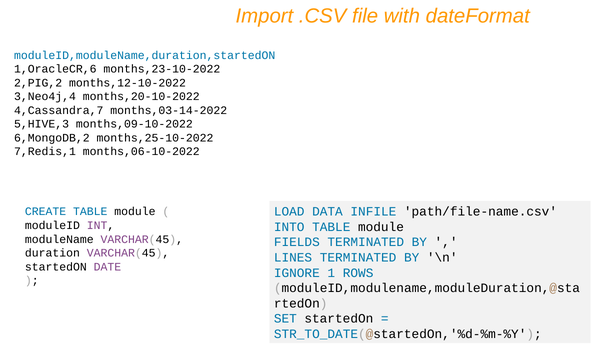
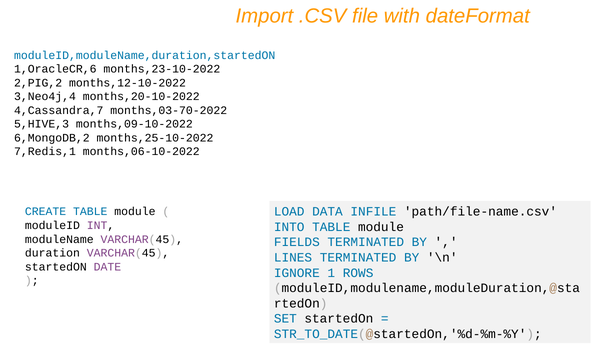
months,03-14-2022: months,03-14-2022 -> months,03-70-2022
